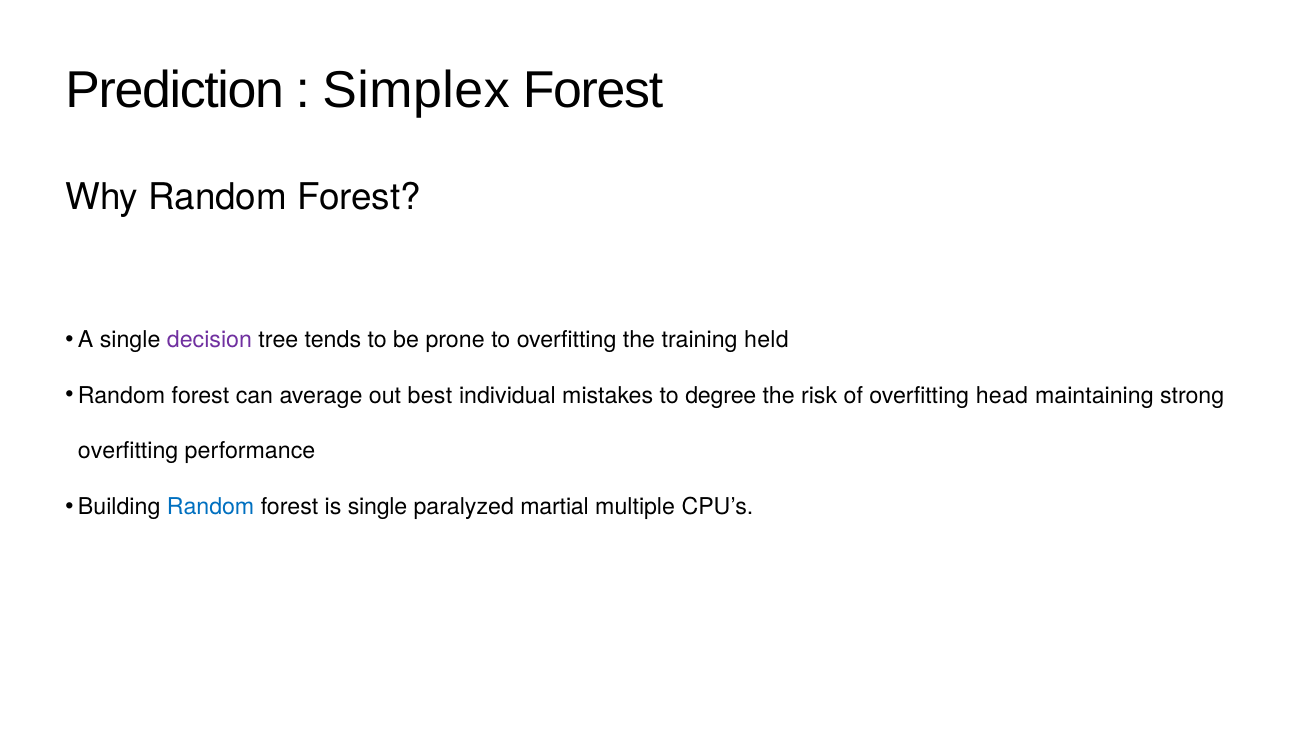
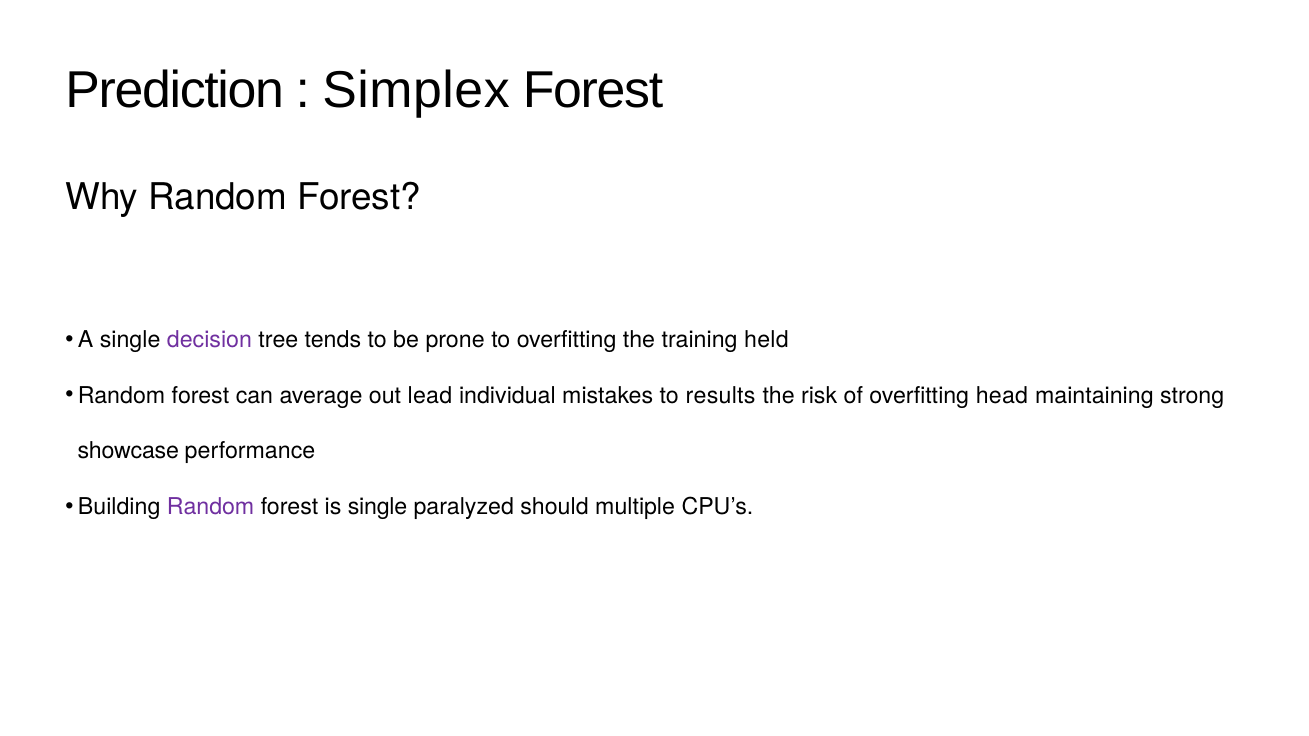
best: best -> lead
degree: degree -> results
overfitting at (128, 451): overfitting -> showcase
Random at (211, 507) colour: blue -> purple
martial: martial -> should
